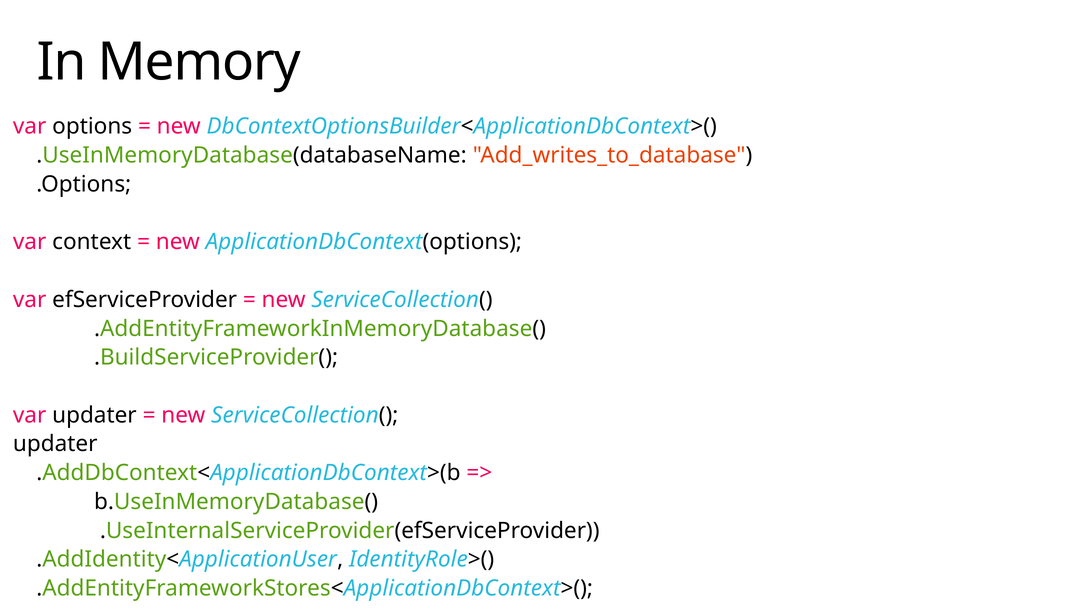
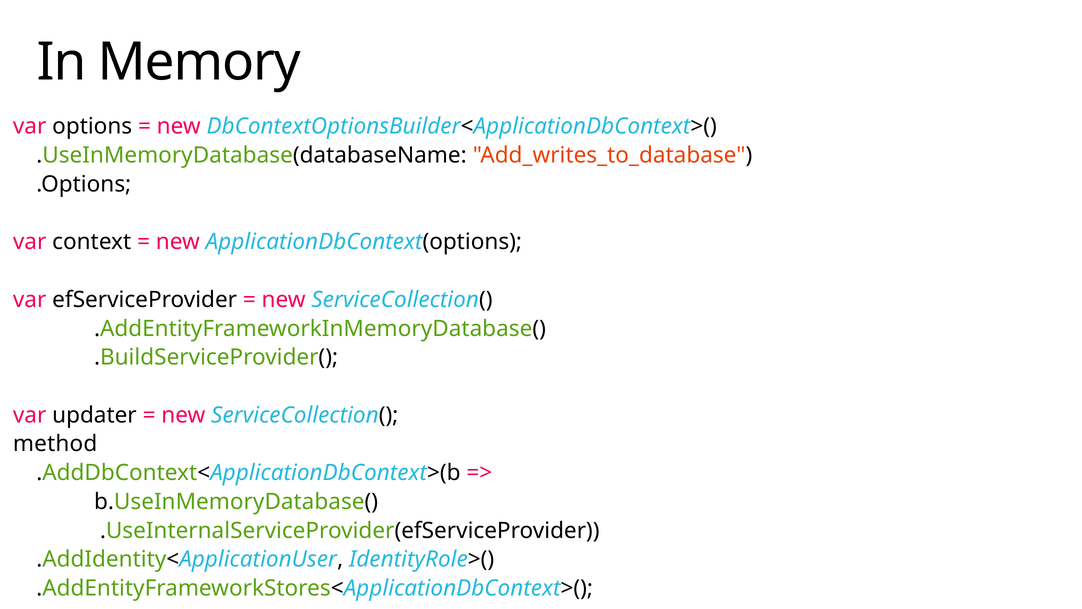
updater at (55, 444): updater -> method
